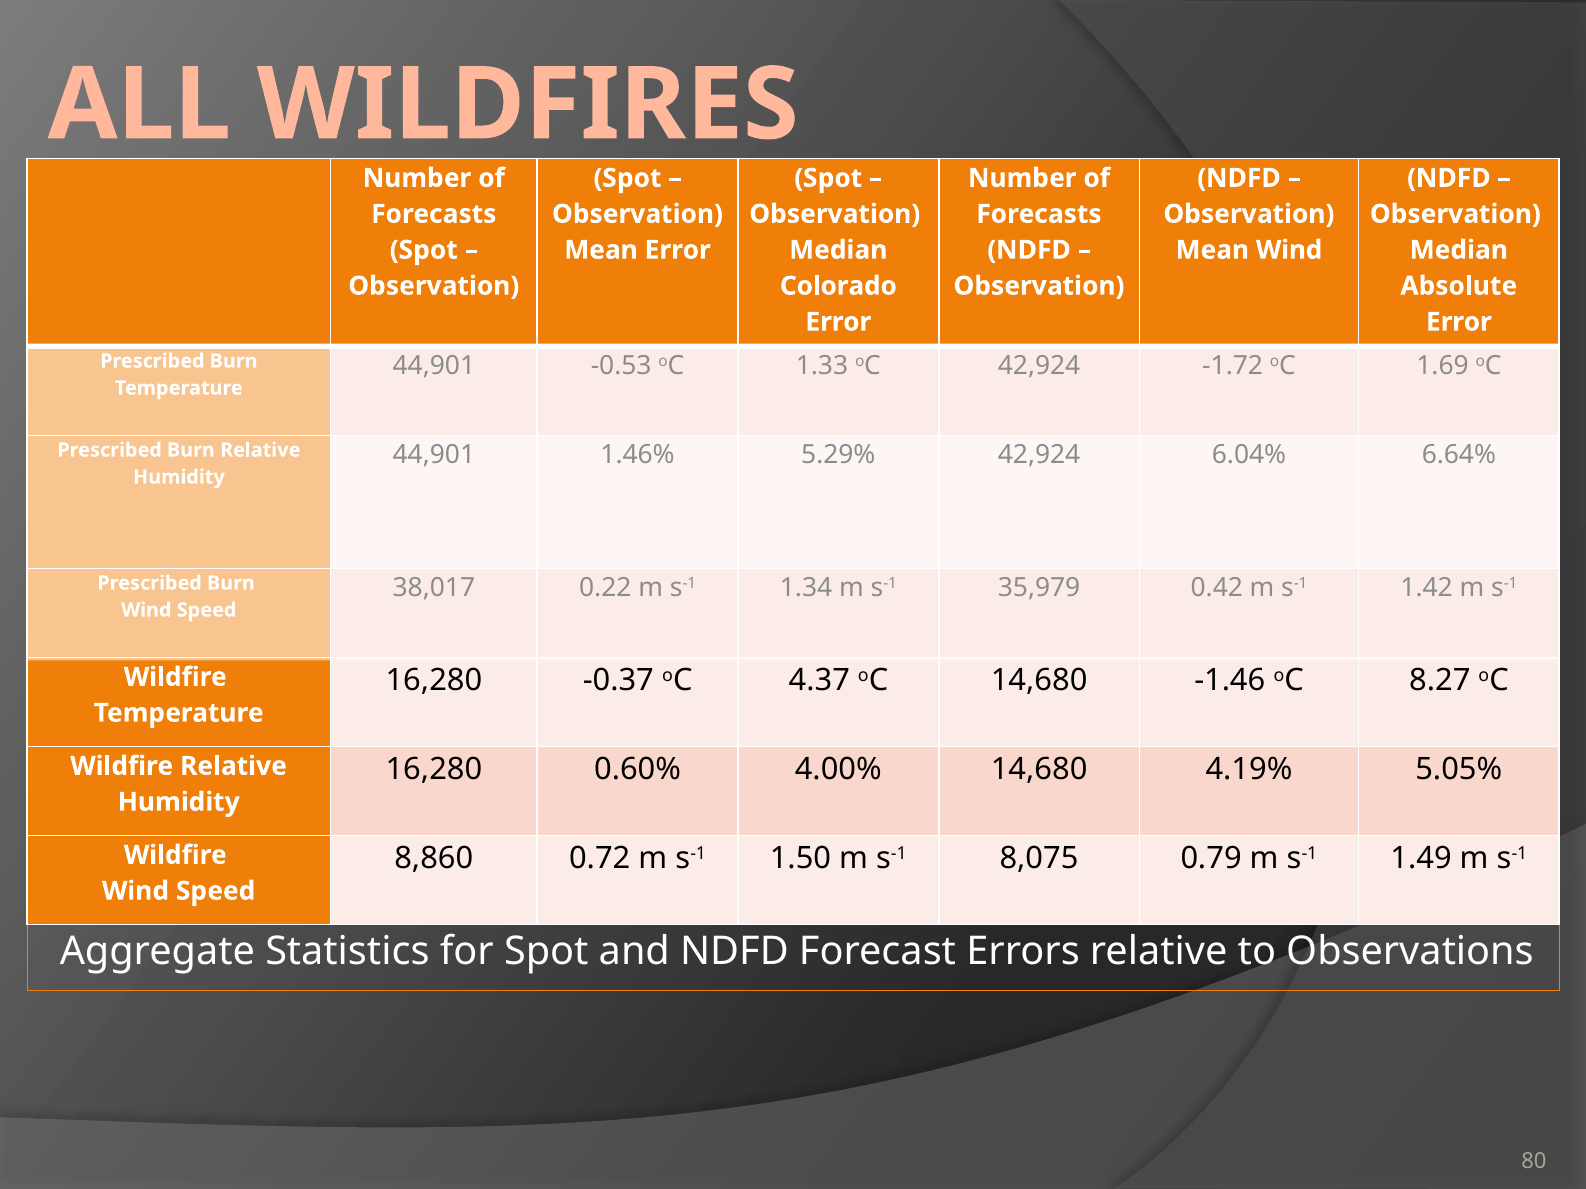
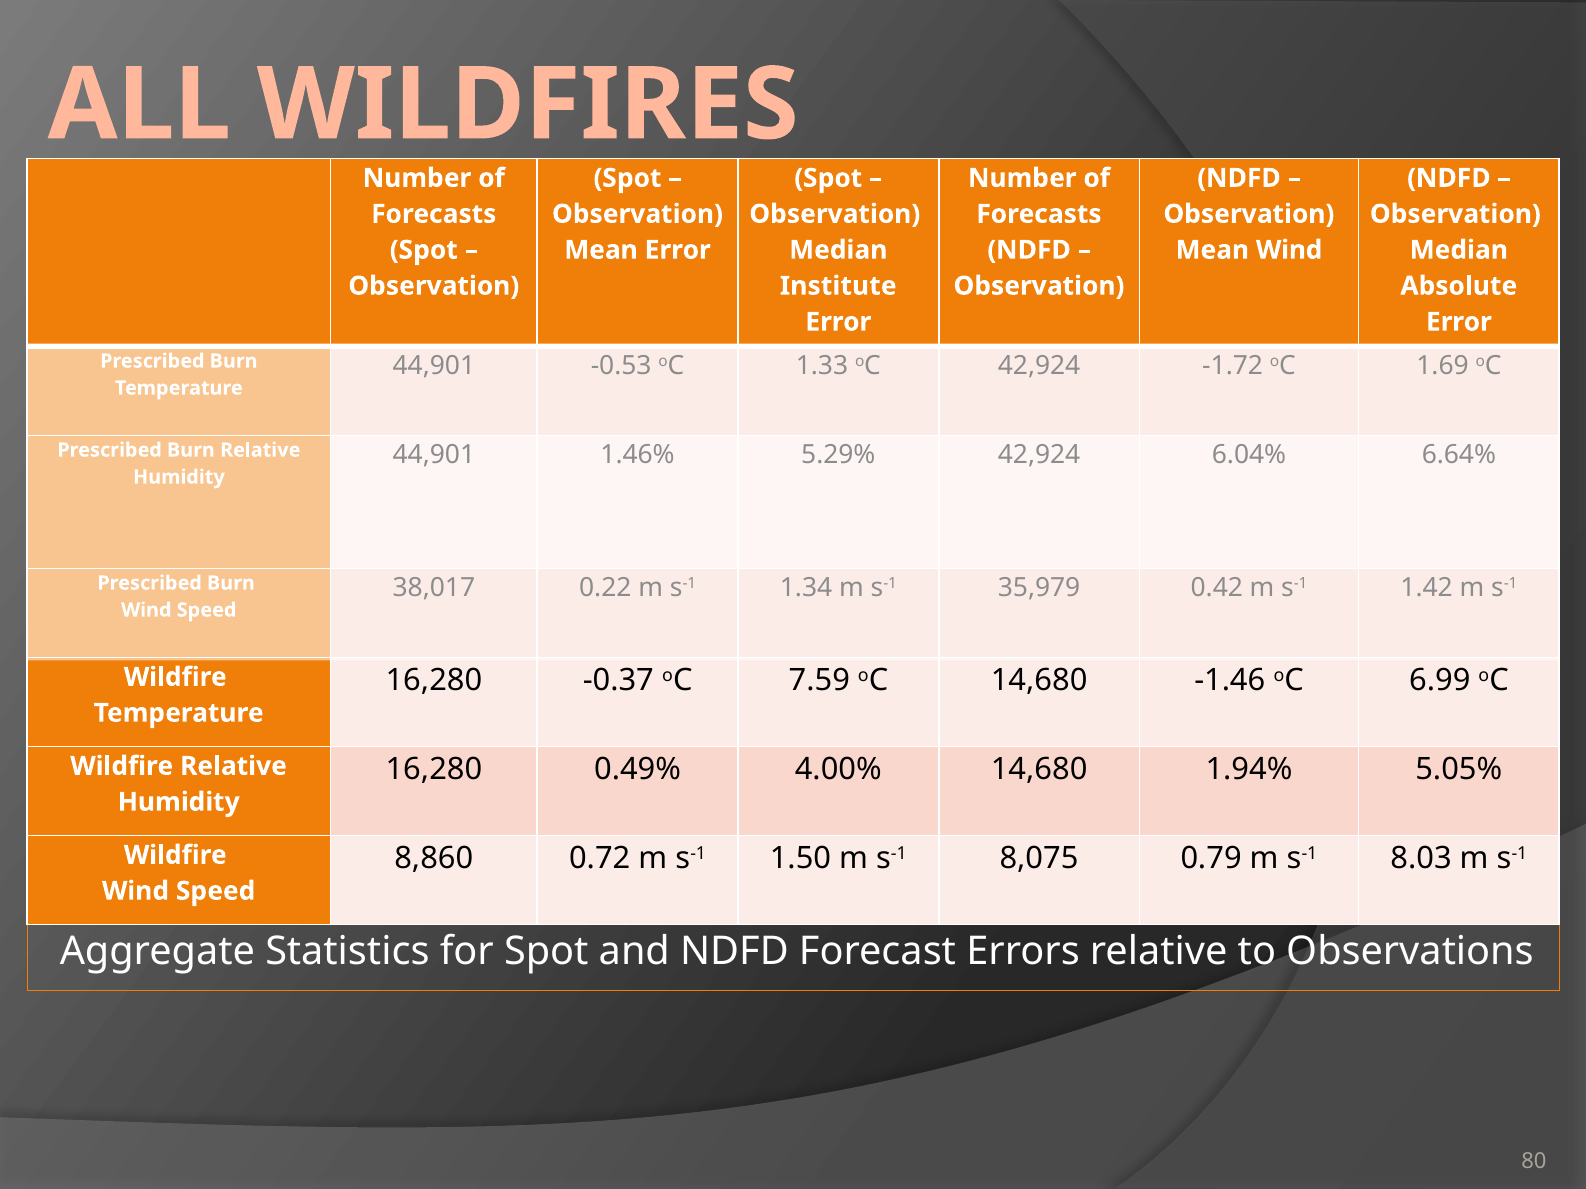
Colorado: Colorado -> Institute
4.37: 4.37 -> 7.59
8.27: 8.27 -> 6.99
0.60%: 0.60% -> 0.49%
4.19%: 4.19% -> 1.94%
1.49: 1.49 -> 8.03
